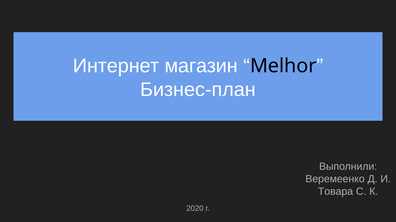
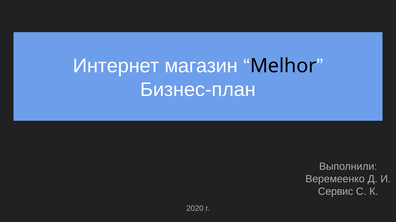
Товара: Товара -> Сервис
